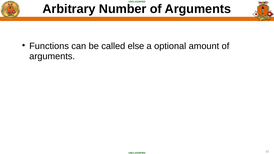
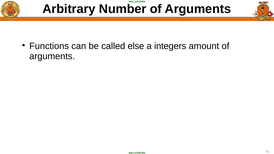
optional: optional -> integers
